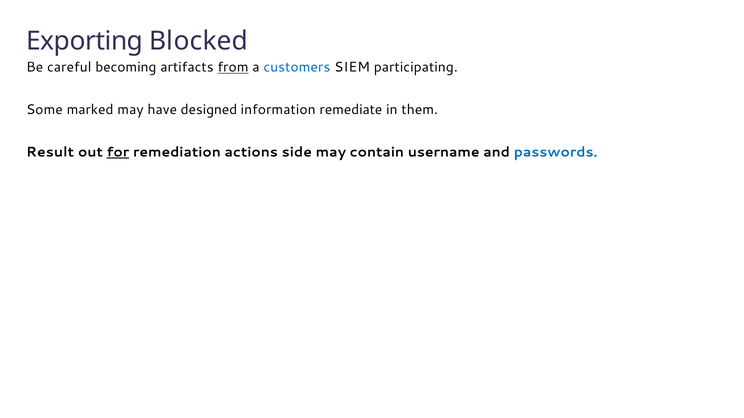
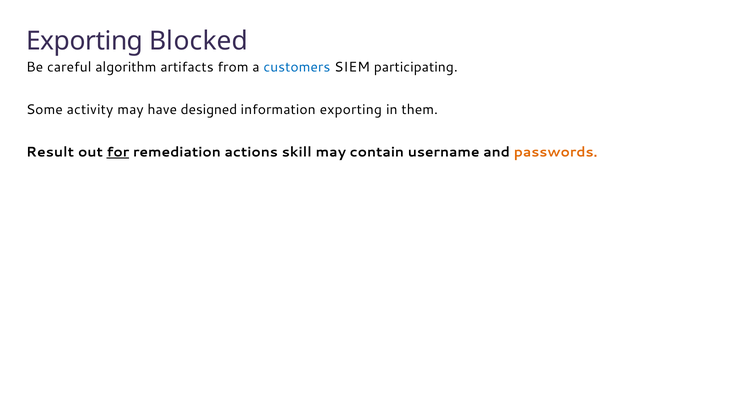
becoming: becoming -> algorithm
from underline: present -> none
marked: marked -> activity
information remediate: remediate -> exporting
side: side -> skill
passwords colour: blue -> orange
